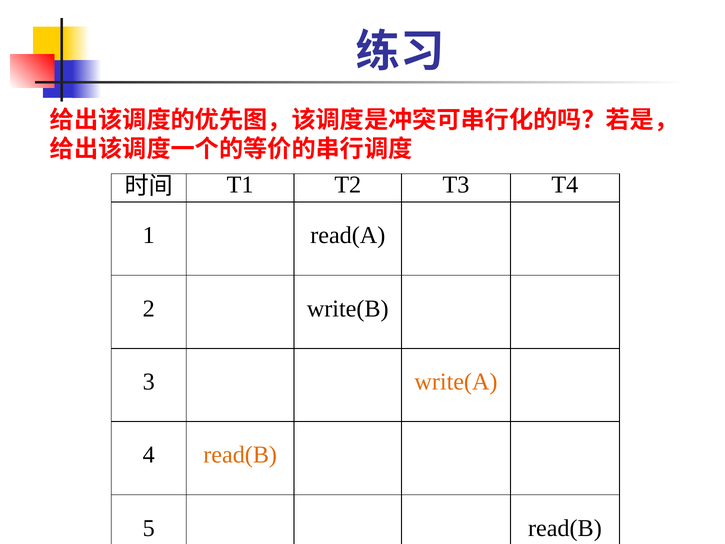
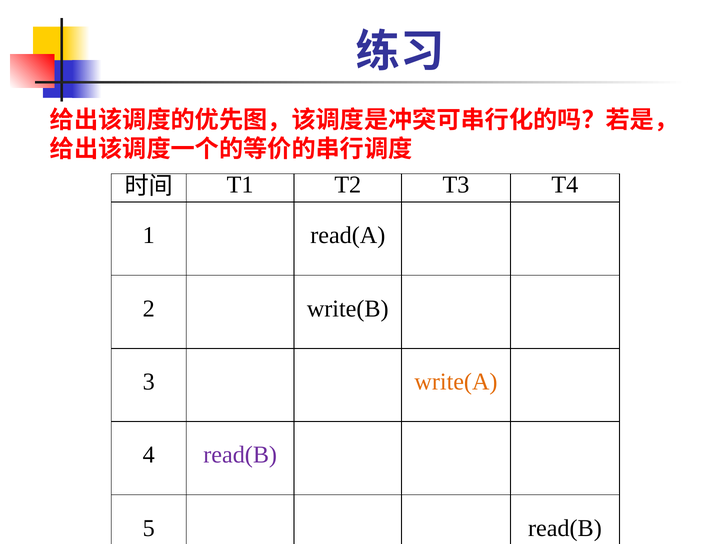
read(B at (240, 455) colour: orange -> purple
